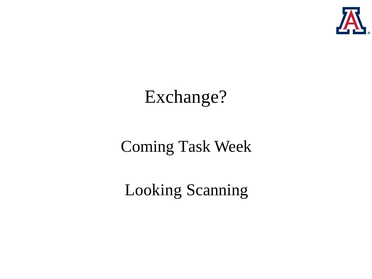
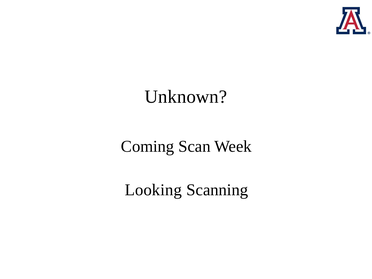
Exchange: Exchange -> Unknown
Task: Task -> Scan
